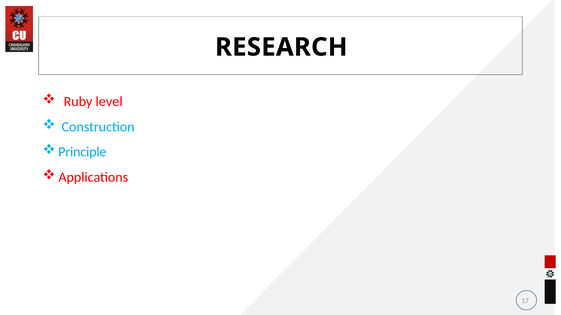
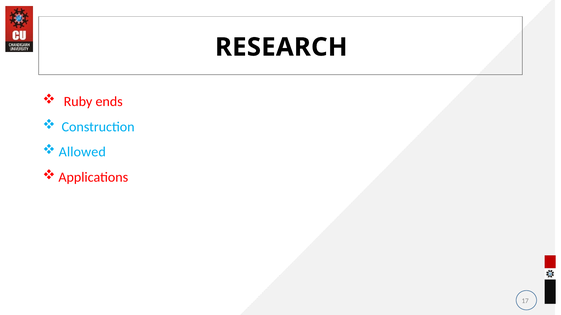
level: level -> ends
Principle: Principle -> Allowed
